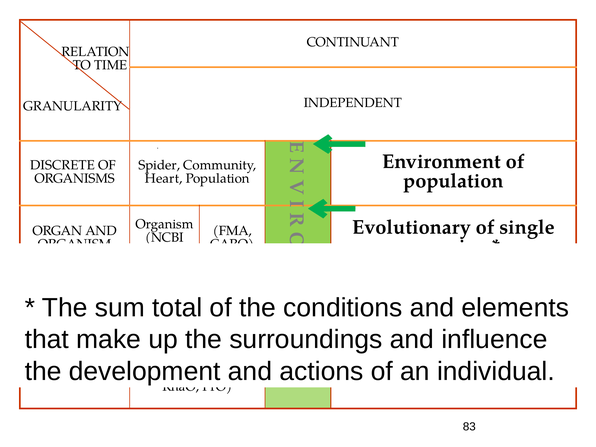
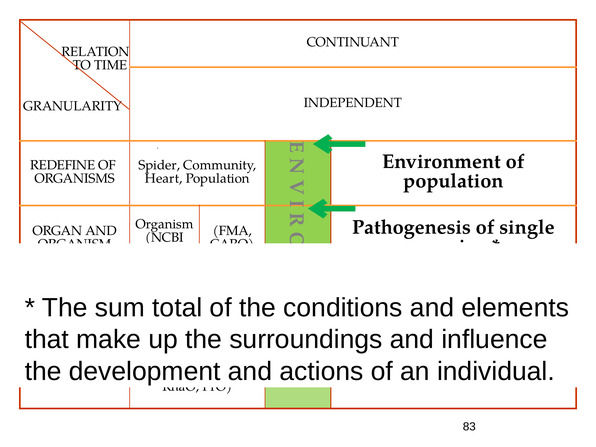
DISCRETE: DISCRETE -> REDEFINE
Evolutionary: Evolutionary -> Pathogenesis
